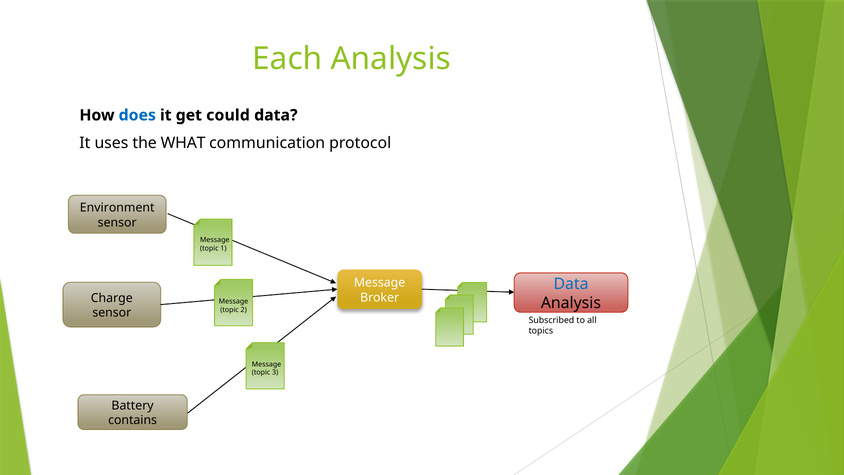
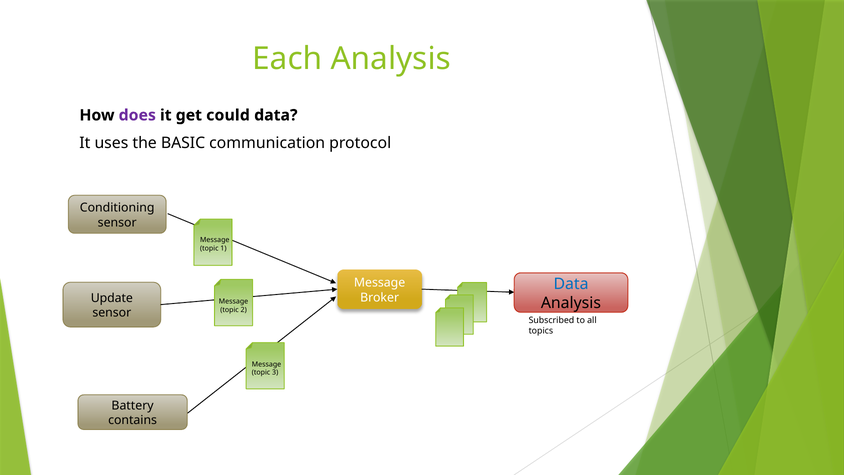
does colour: blue -> purple
WHAT: WHAT -> BASIC
Environment: Environment -> Conditioning
Charge: Charge -> Update
